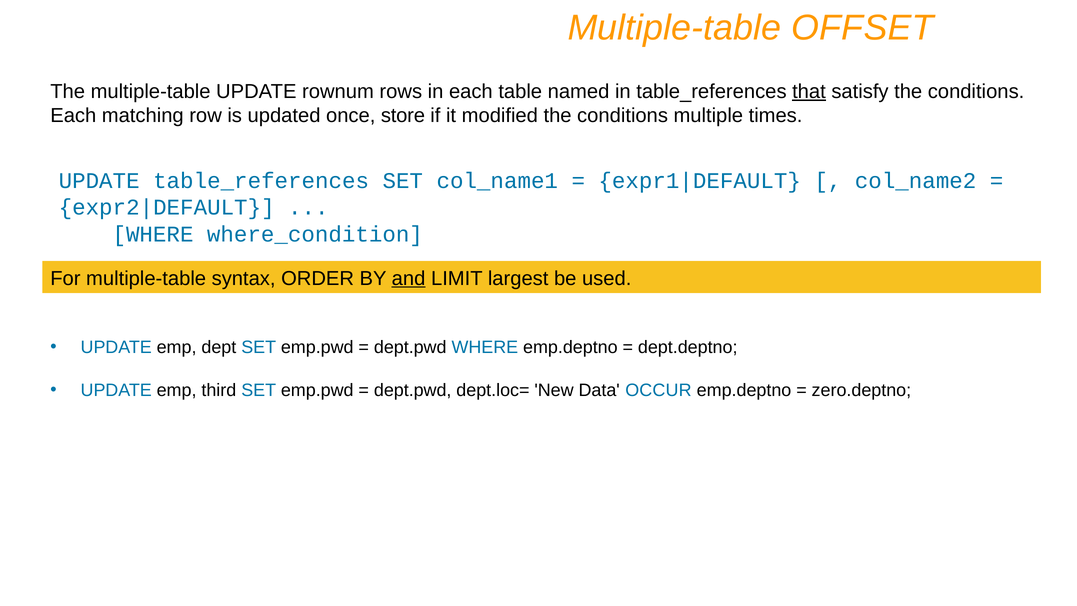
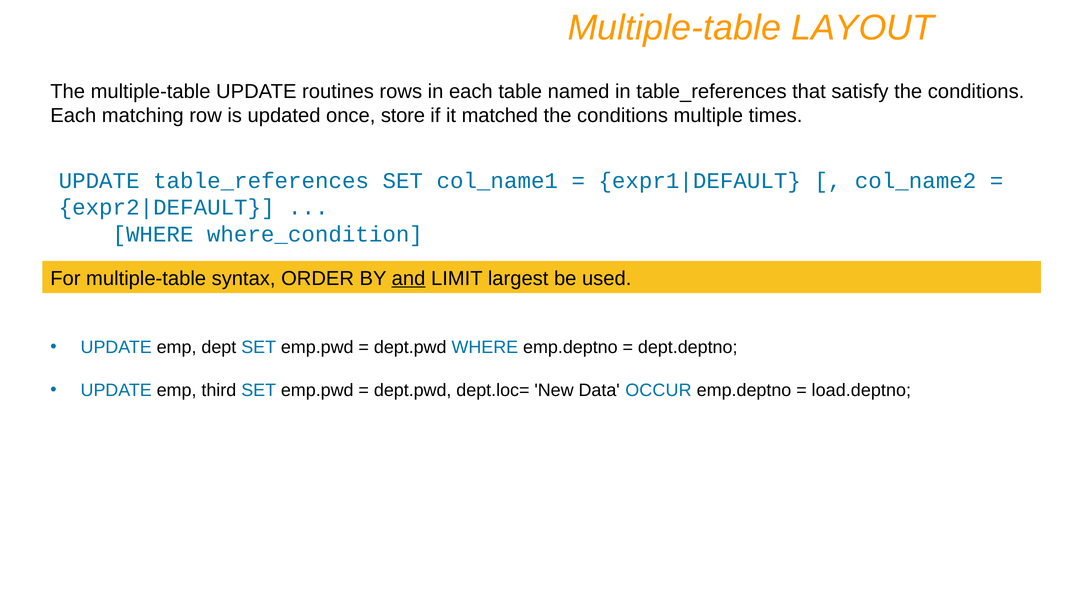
OFFSET: OFFSET -> LAYOUT
rownum: rownum -> routines
that underline: present -> none
modified: modified -> matched
zero.deptno: zero.deptno -> load.deptno
